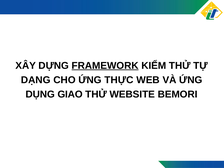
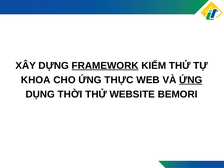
DẠNG: DẠNG -> KHOA
ỨNG at (191, 80) underline: none -> present
GIAO: GIAO -> THỜI
